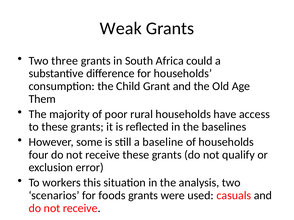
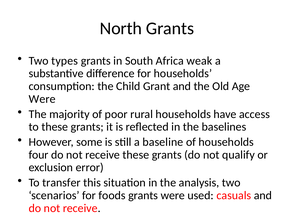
Weak: Weak -> North
three: three -> types
could: could -> weak
Them at (42, 99): Them -> Were
workers: workers -> transfer
